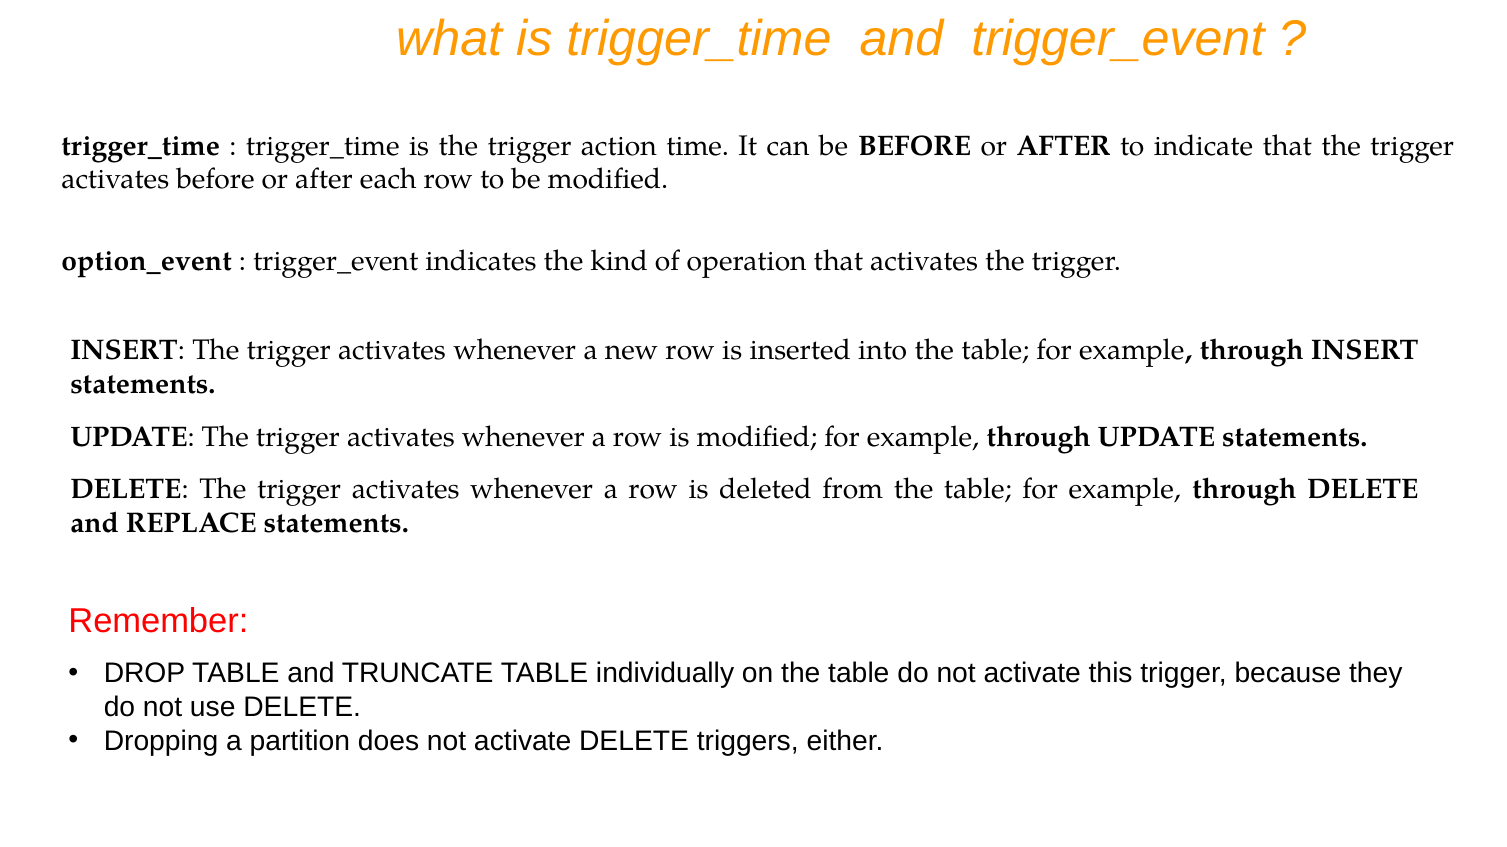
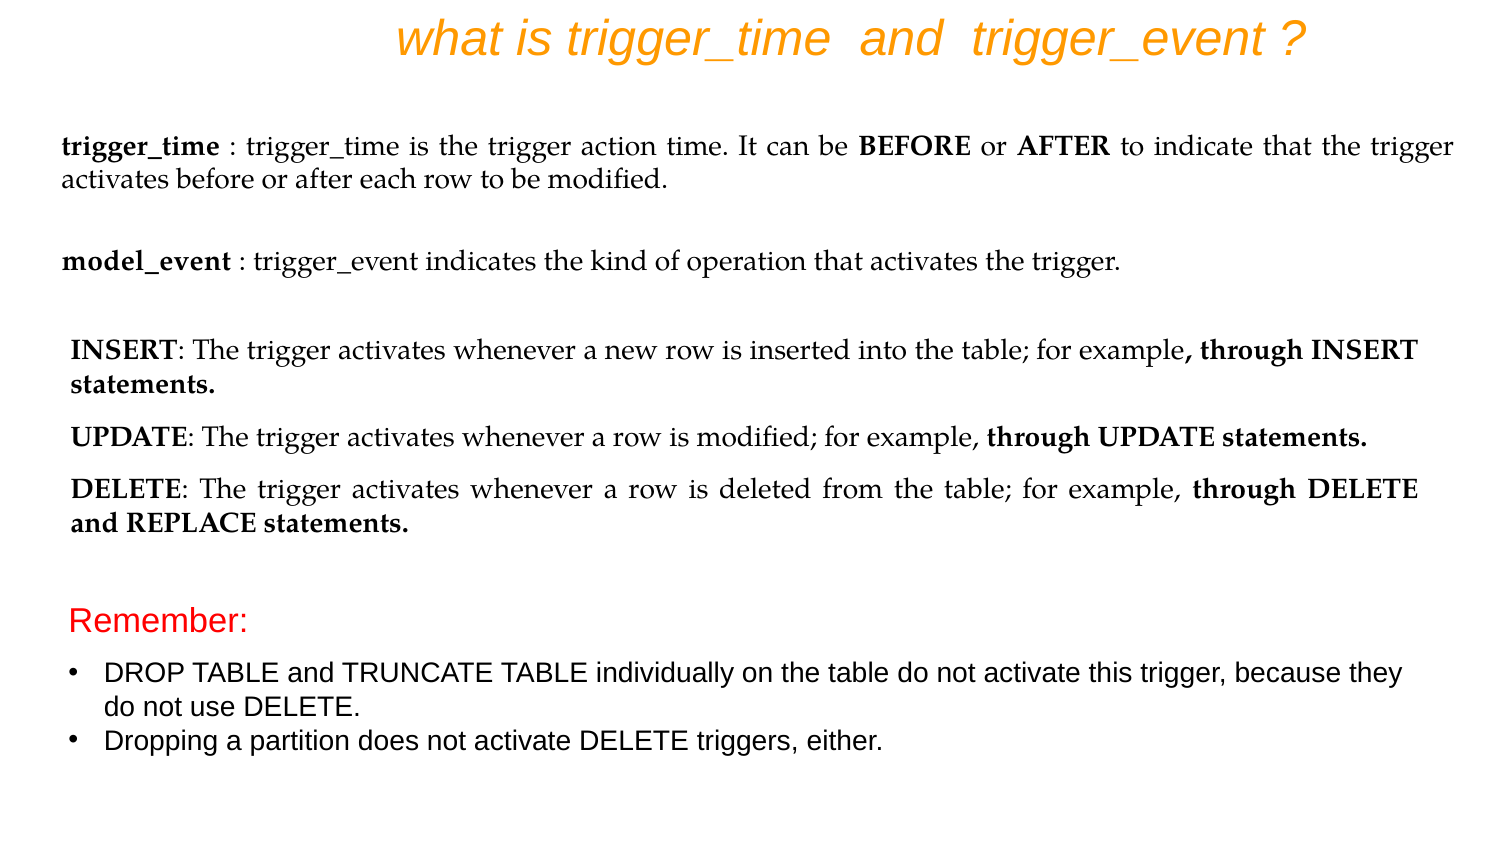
option_event: option_event -> model_event
